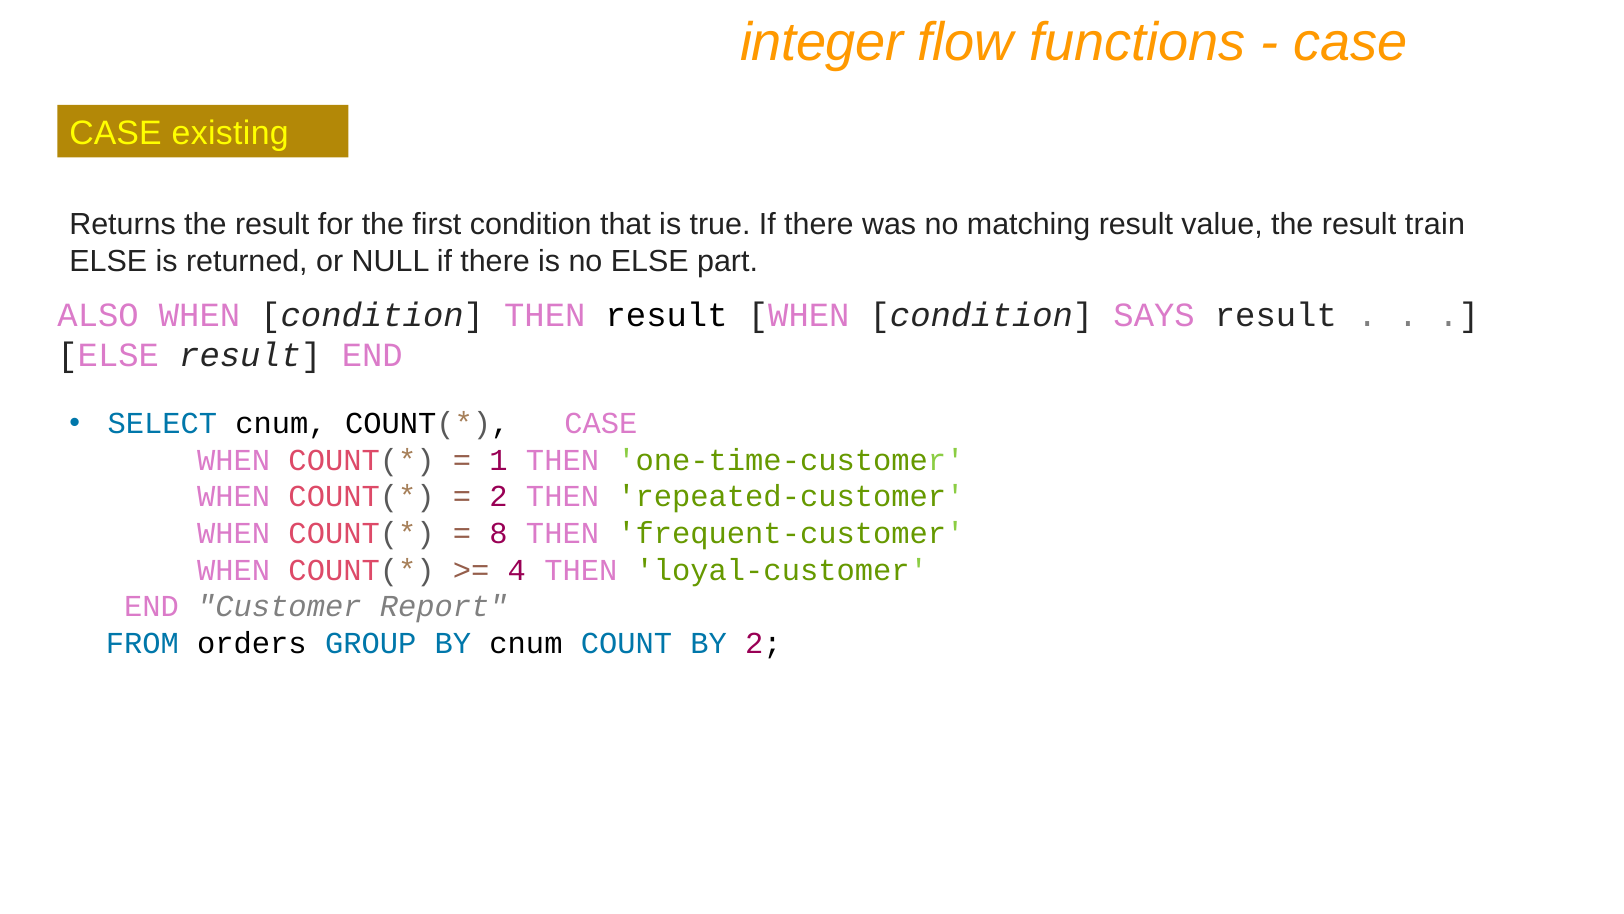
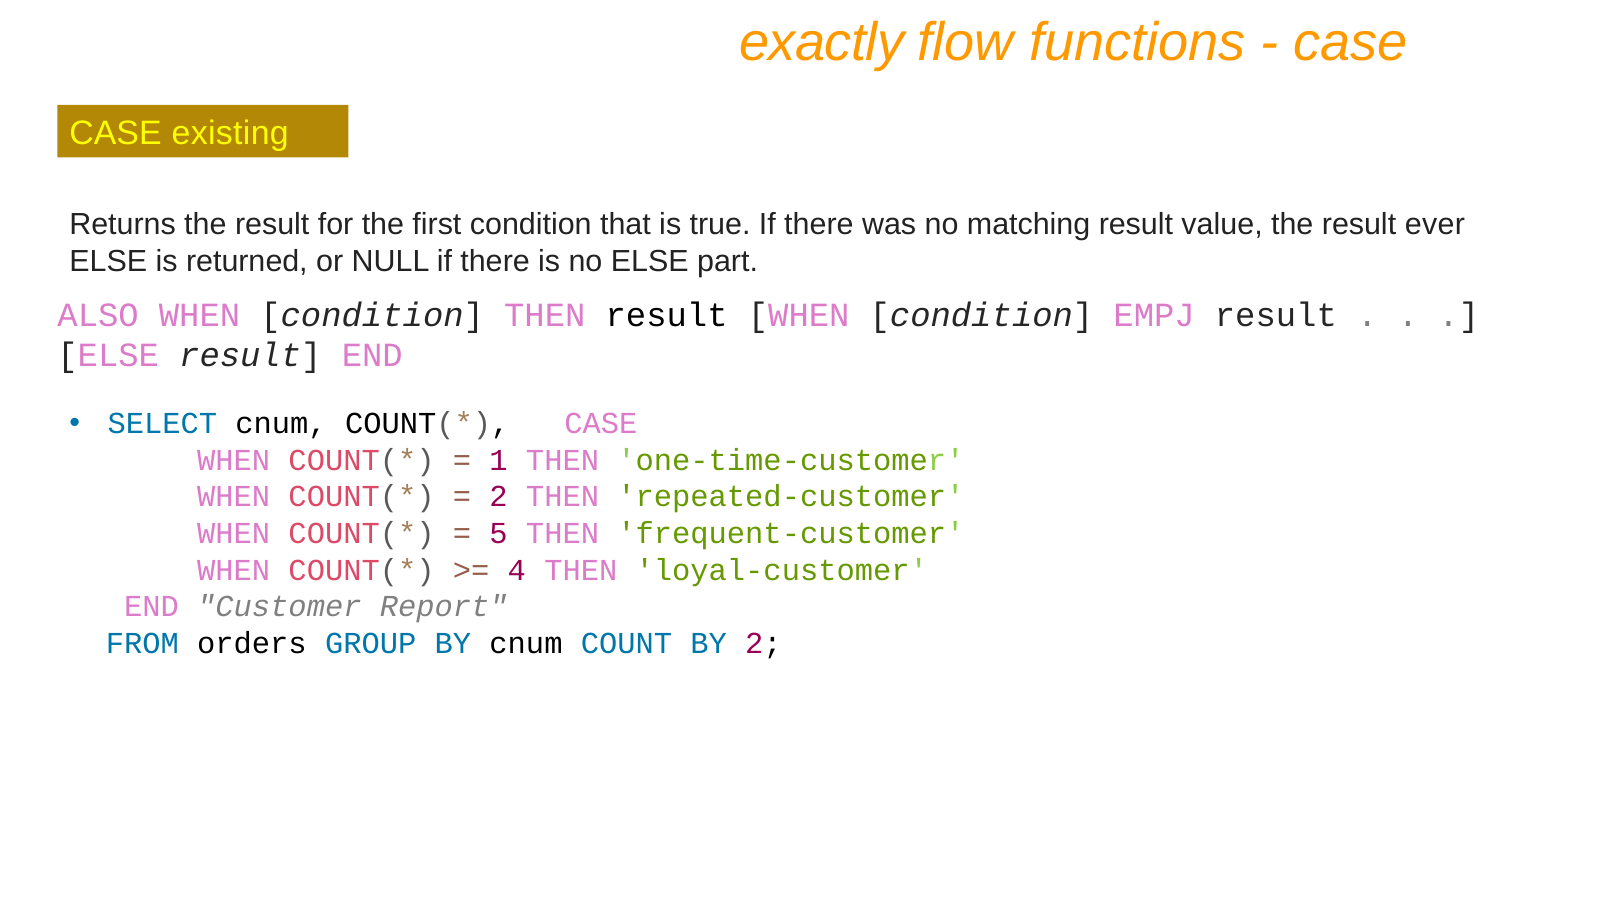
integer: integer -> exactly
train: train -> ever
SAYS: SAYS -> EMPJ
8: 8 -> 5
